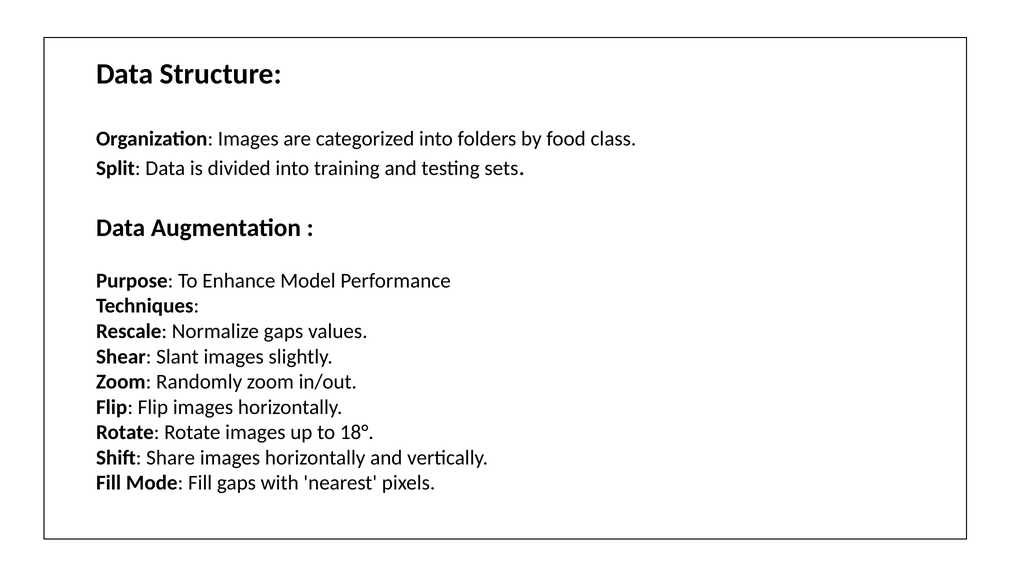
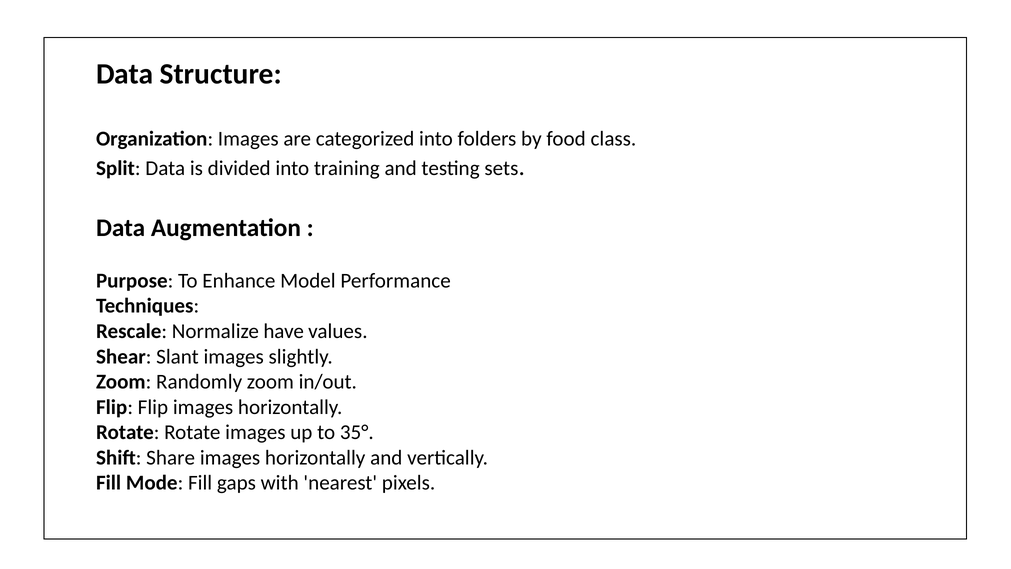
Normalize gaps: gaps -> have
18°: 18° -> 35°
